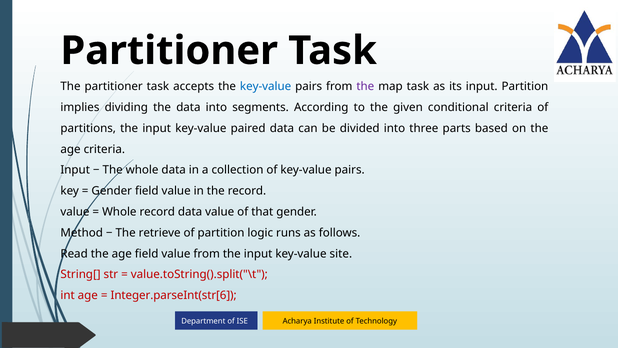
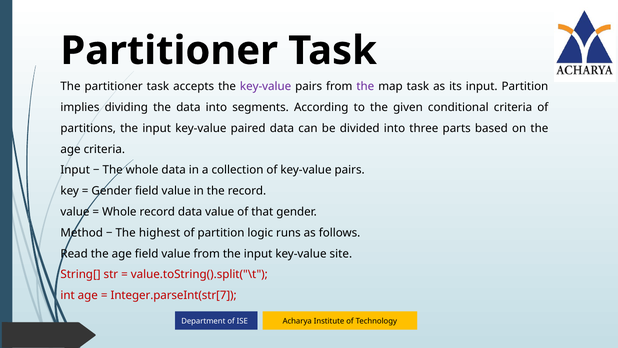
key-value at (266, 87) colour: blue -> purple
retrieve: retrieve -> highest
Integer.parseInt(str[6: Integer.parseInt(str[6 -> Integer.parseInt(str[7
